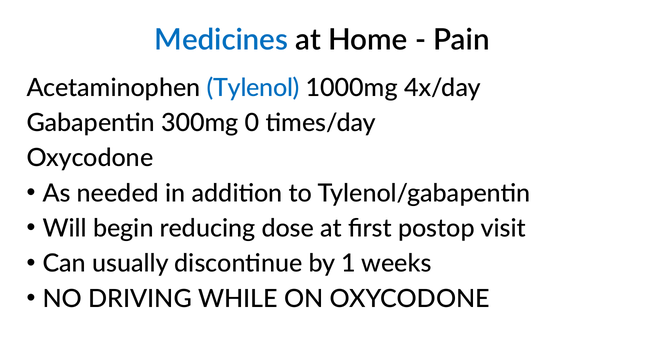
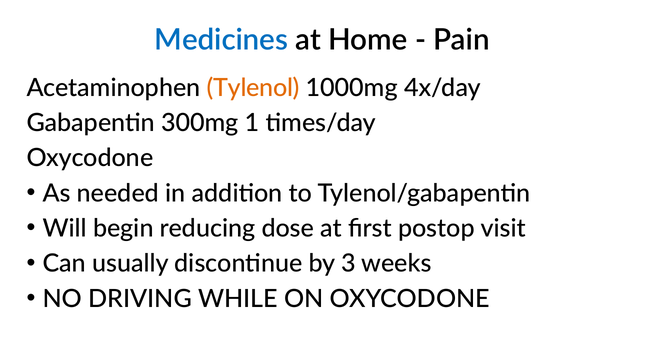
Tylenol colour: blue -> orange
0: 0 -> 1
1: 1 -> 3
